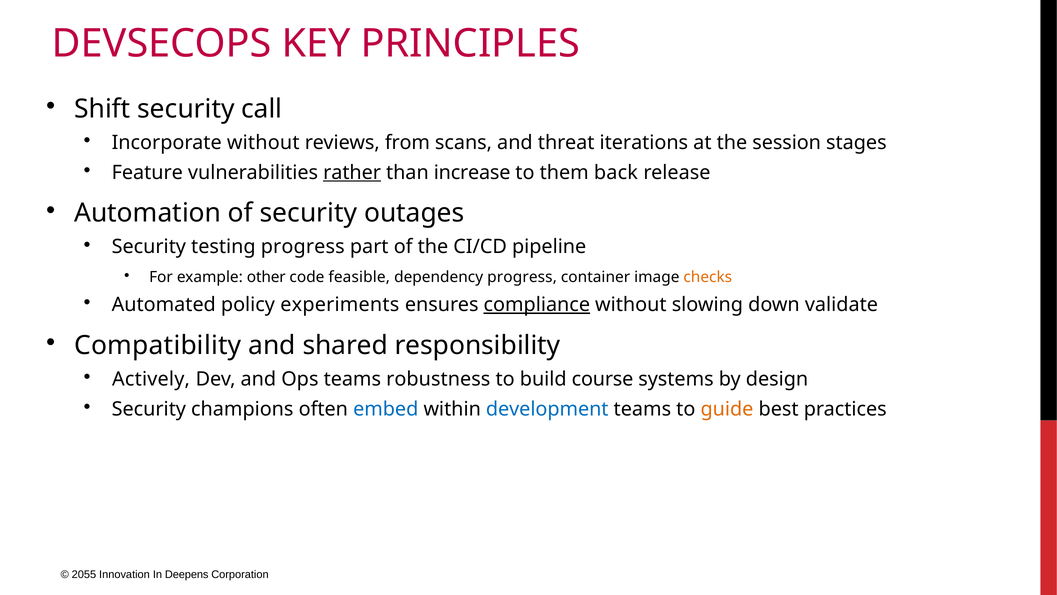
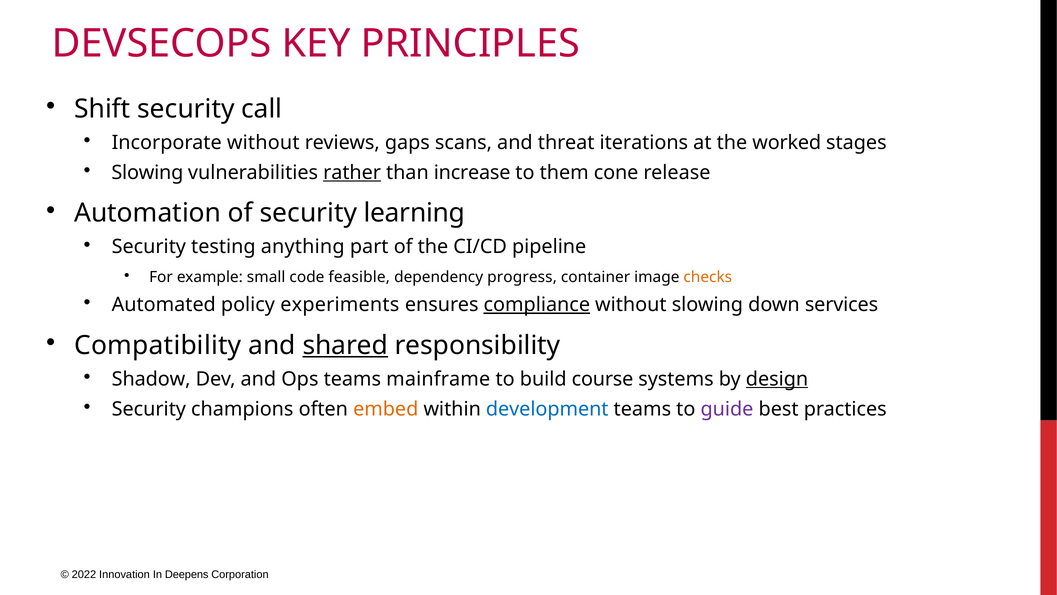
from: from -> gaps
session: session -> worked
Feature at (147, 172): Feature -> Slowing
back: back -> cone
outages: outages -> learning
testing progress: progress -> anything
other: other -> small
validate: validate -> services
shared underline: none -> present
Actively: Actively -> Shadow
robustness: robustness -> mainframe
design underline: none -> present
embed colour: blue -> orange
guide colour: orange -> purple
2055: 2055 -> 2022
